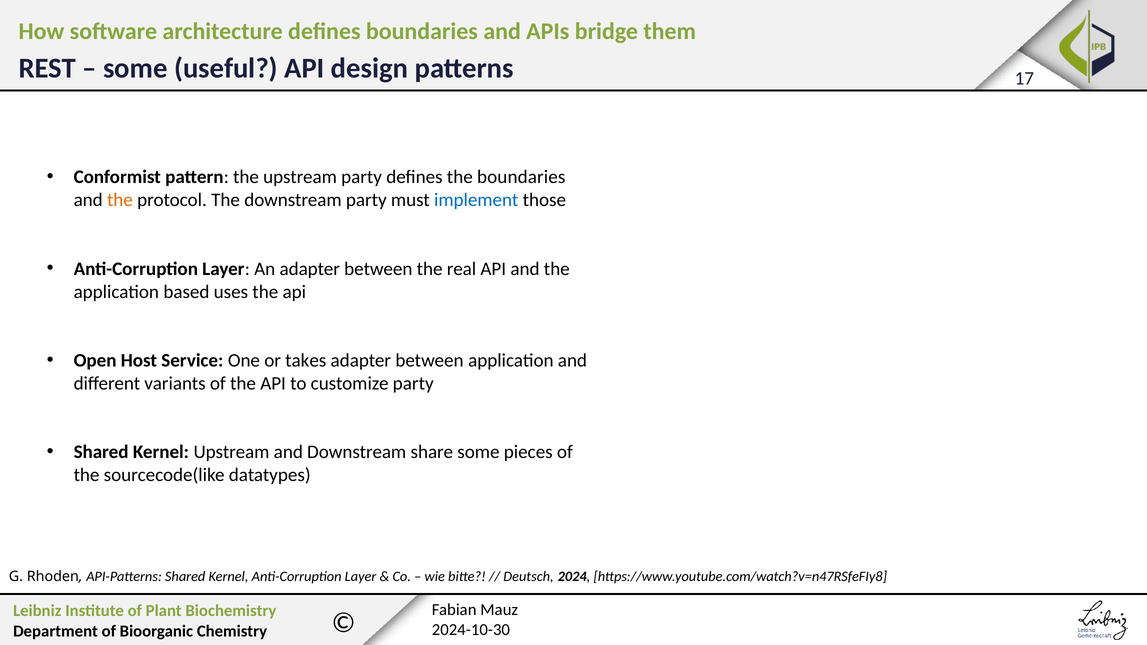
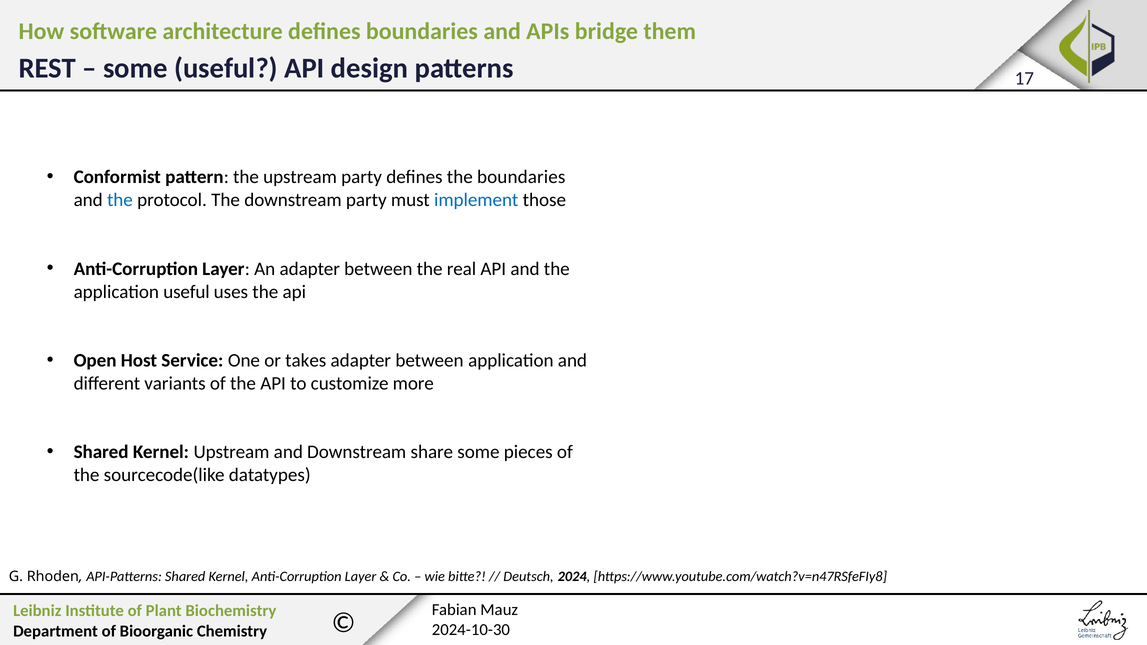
the at (120, 200) colour: orange -> blue
application based: based -> useful
customize party: party -> more
